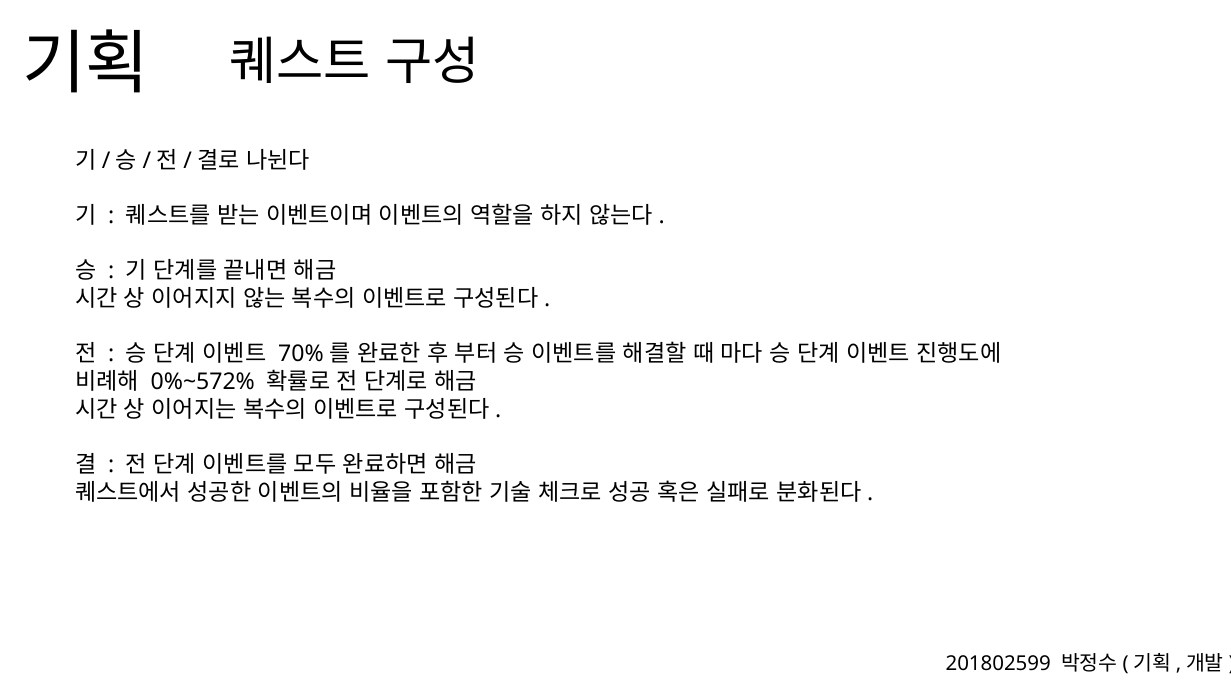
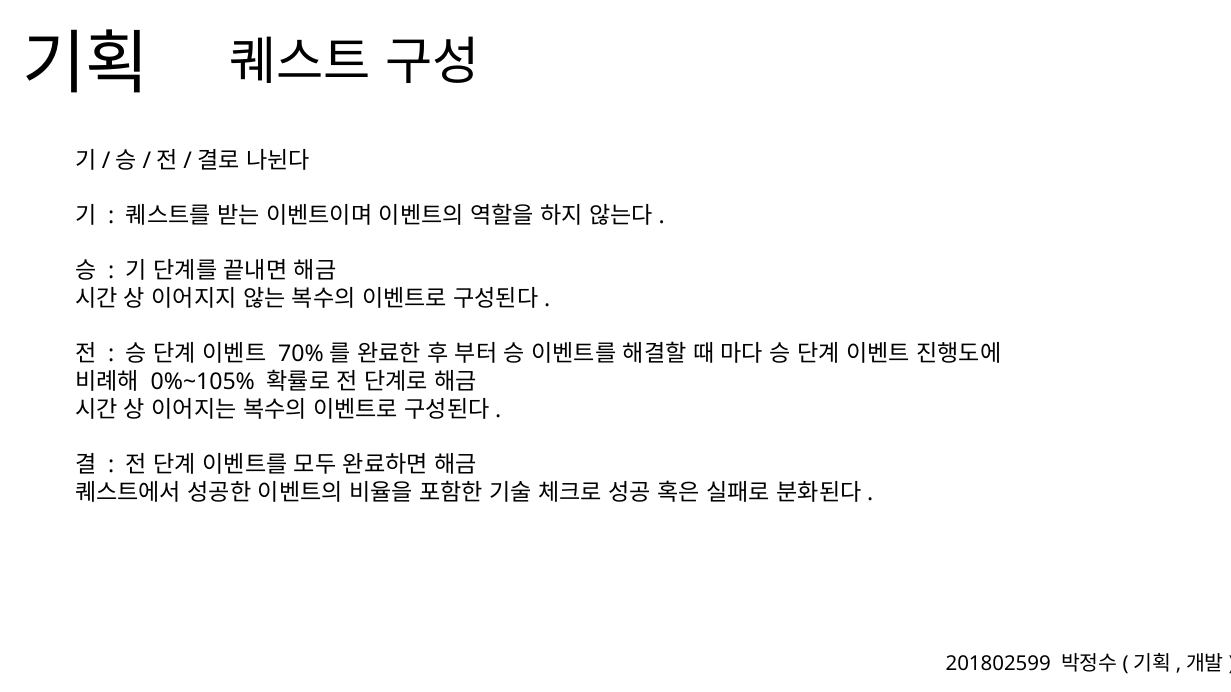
0%~572%: 0%~572% -> 0%~105%
